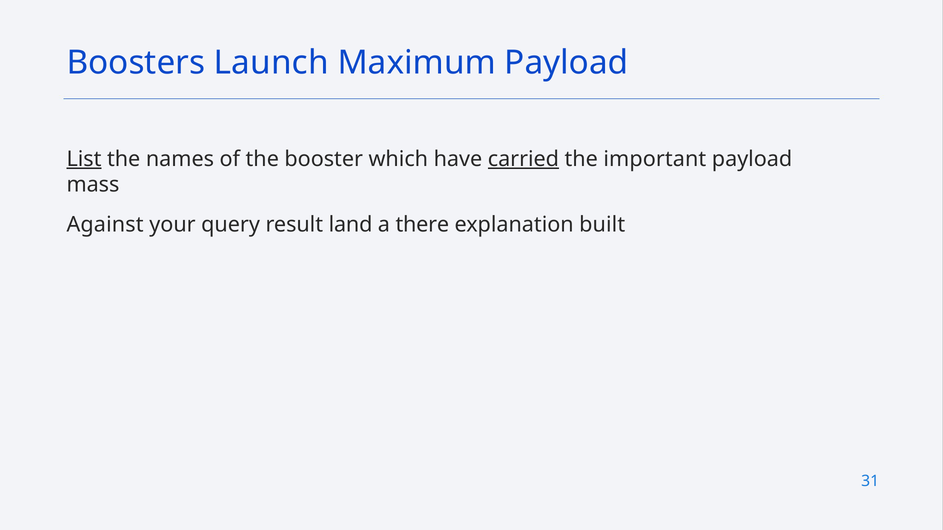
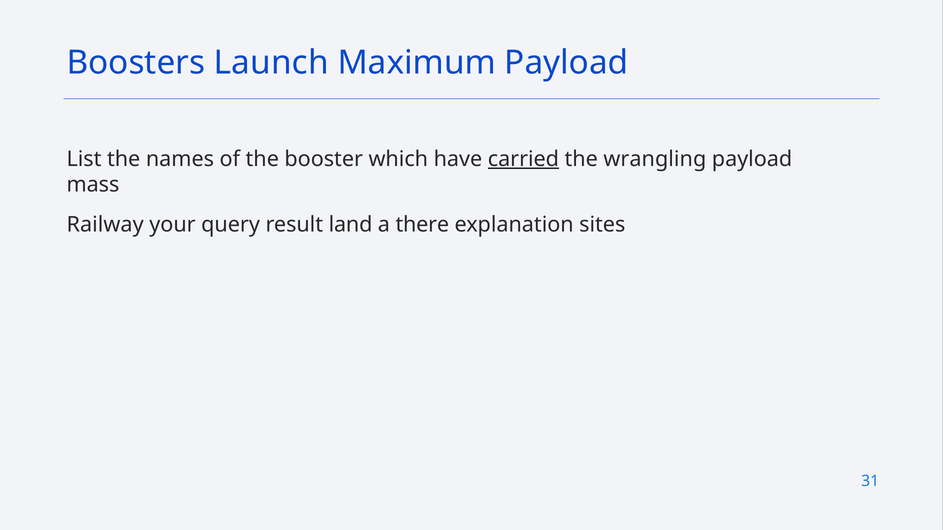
List underline: present -> none
important: important -> wrangling
Against: Against -> Railway
built: built -> sites
